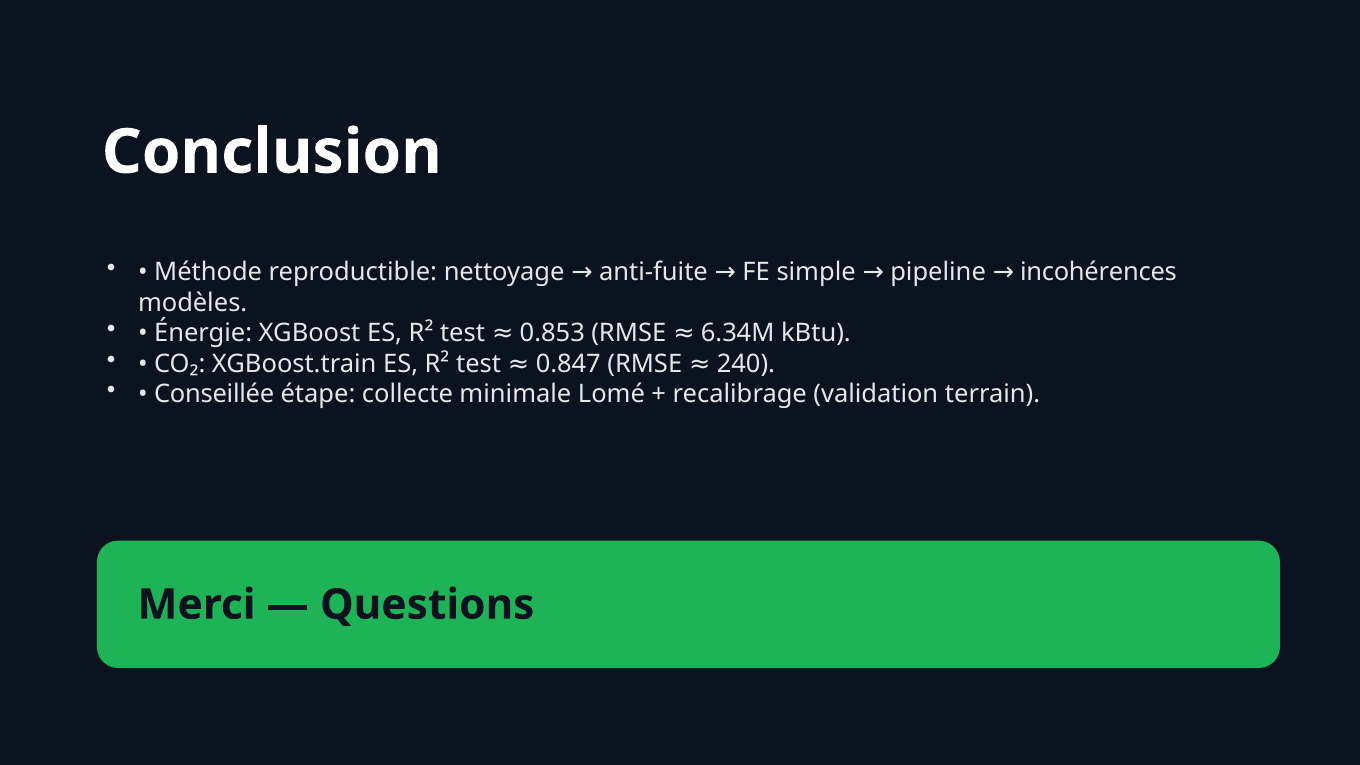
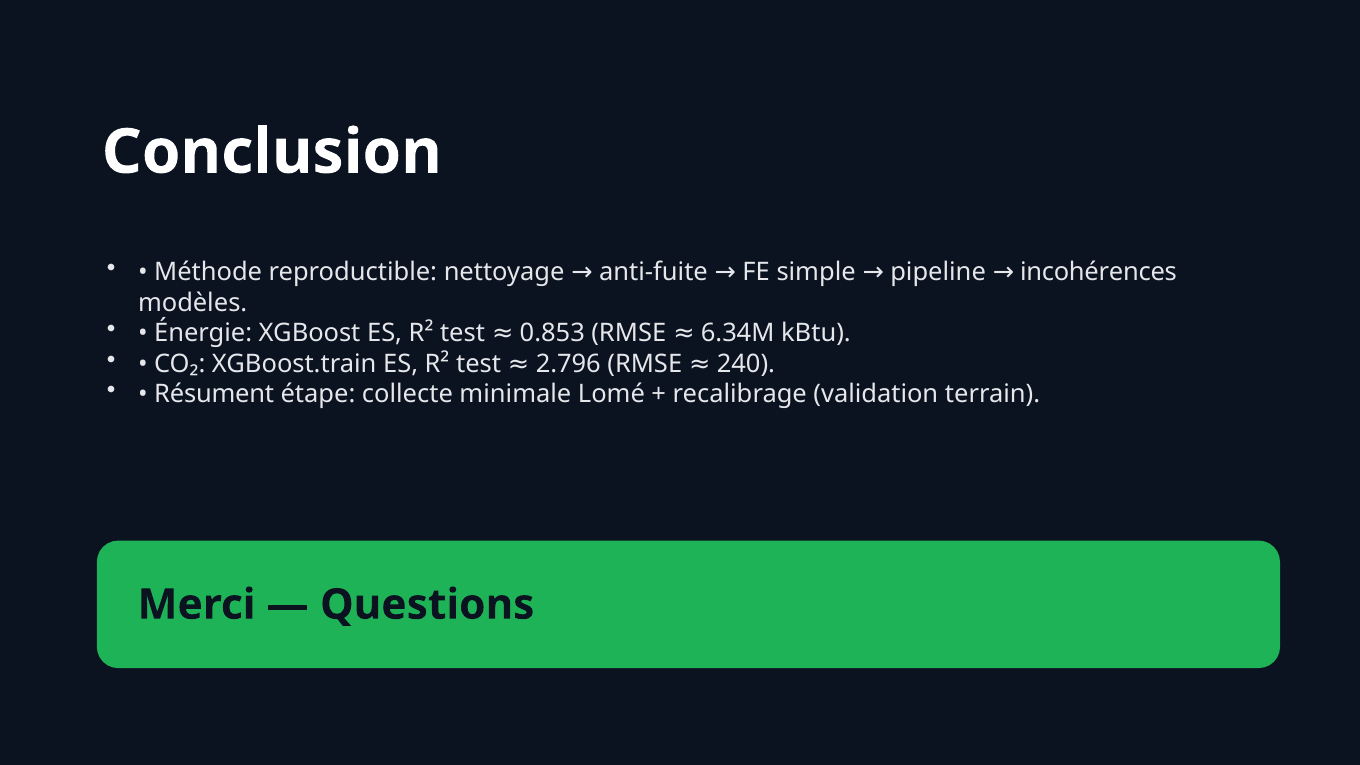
0.847: 0.847 -> 2.796
Conseillée: Conseillée -> Résument
